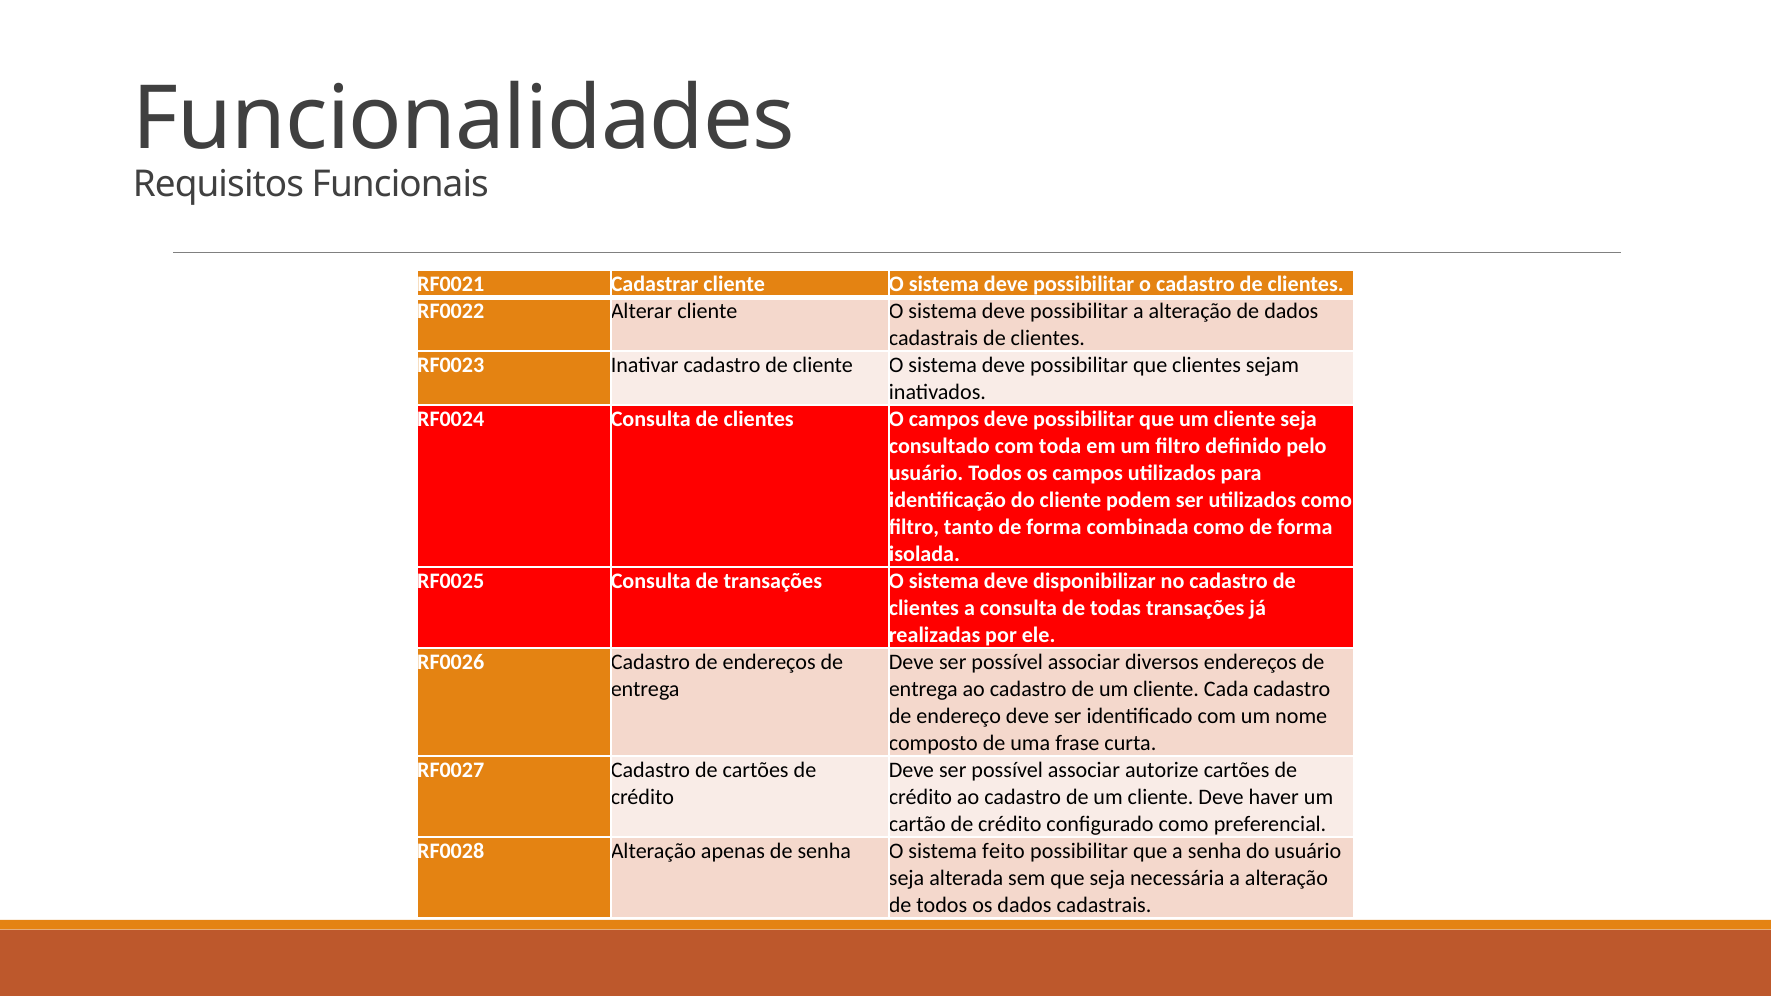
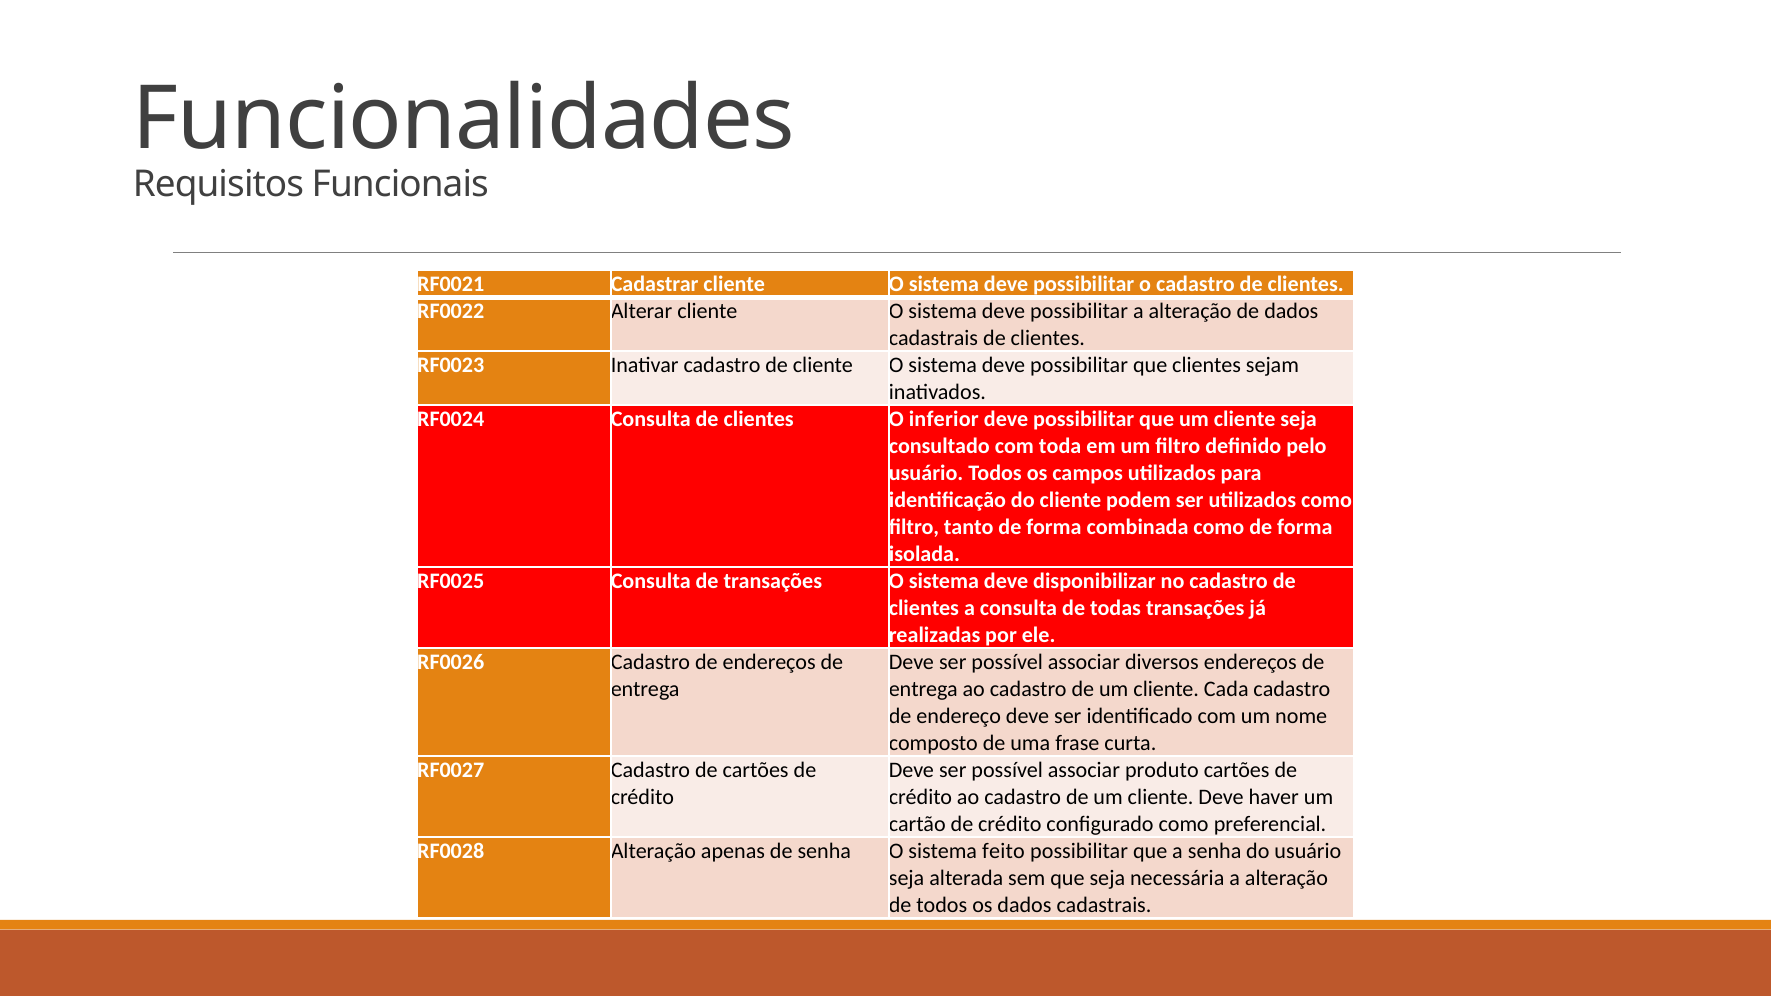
O campos: campos -> inferior
autorize: autorize -> produto
